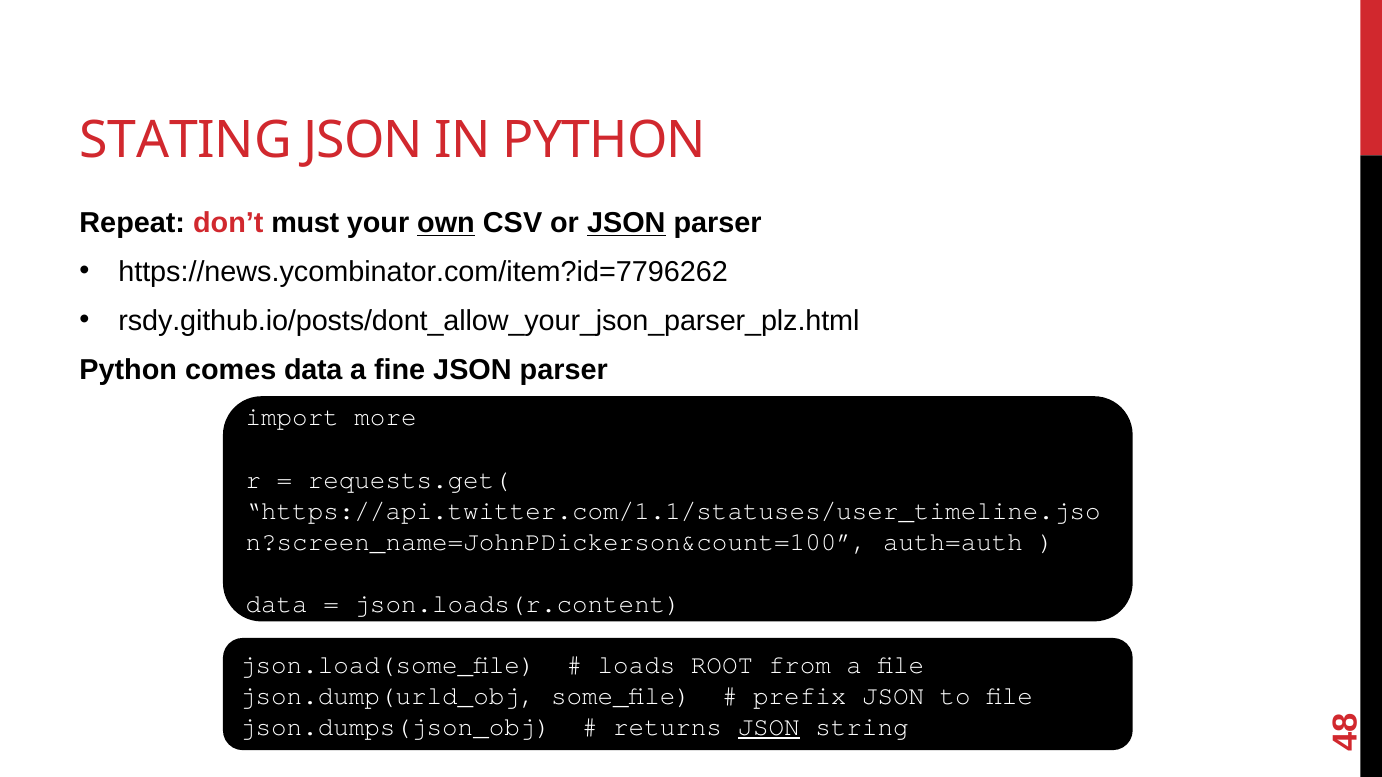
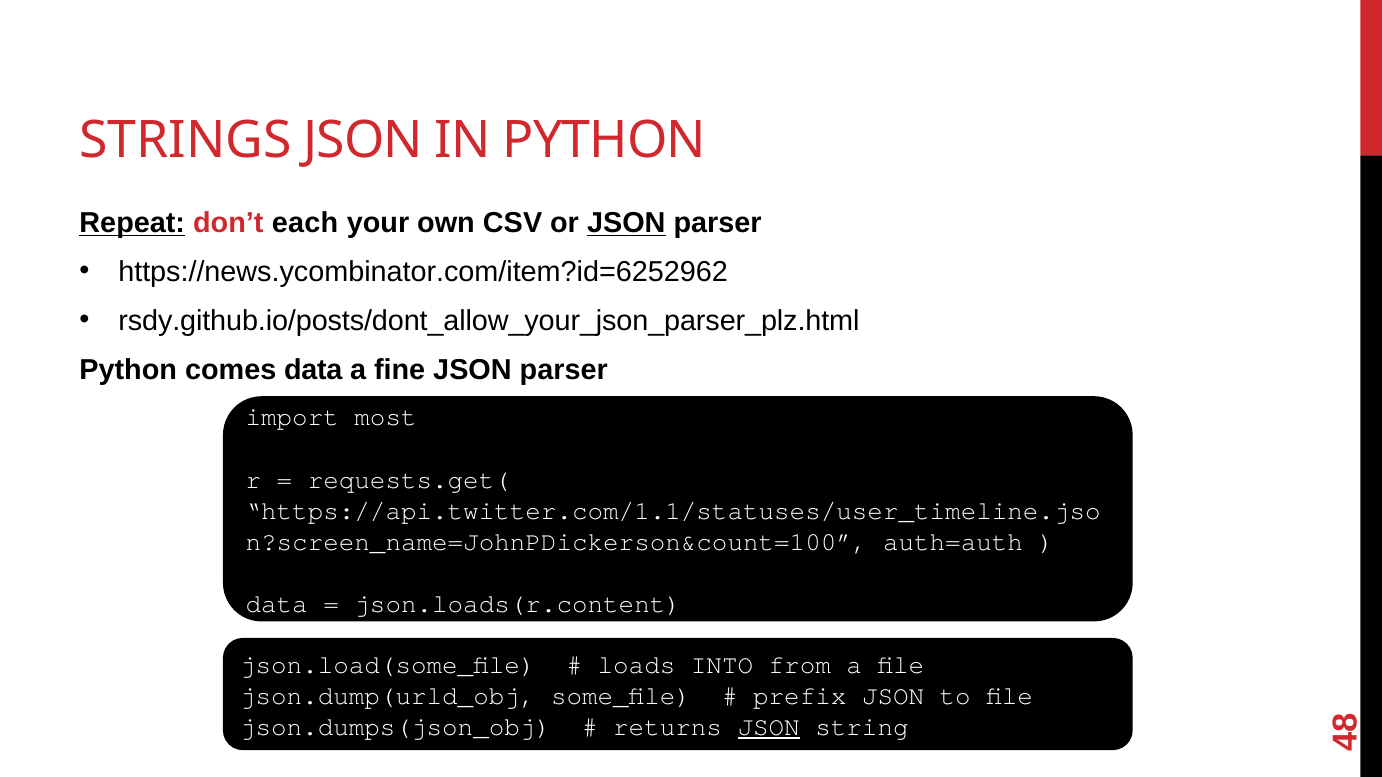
STATING: STATING -> STRINGS
Repeat underline: none -> present
must: must -> each
own underline: present -> none
https://news.ycombinator.com/item?id=7796262: https://news.ycombinator.com/item?id=7796262 -> https://news.ycombinator.com/item?id=6252962
more: more -> most
ROOT: ROOT -> INTO
